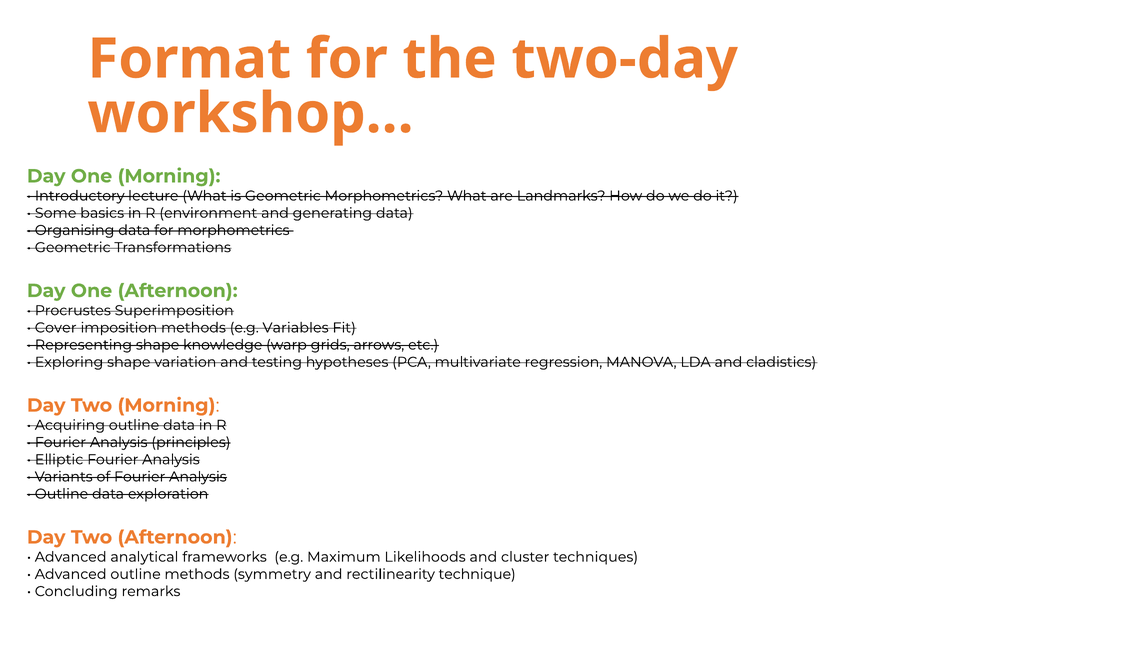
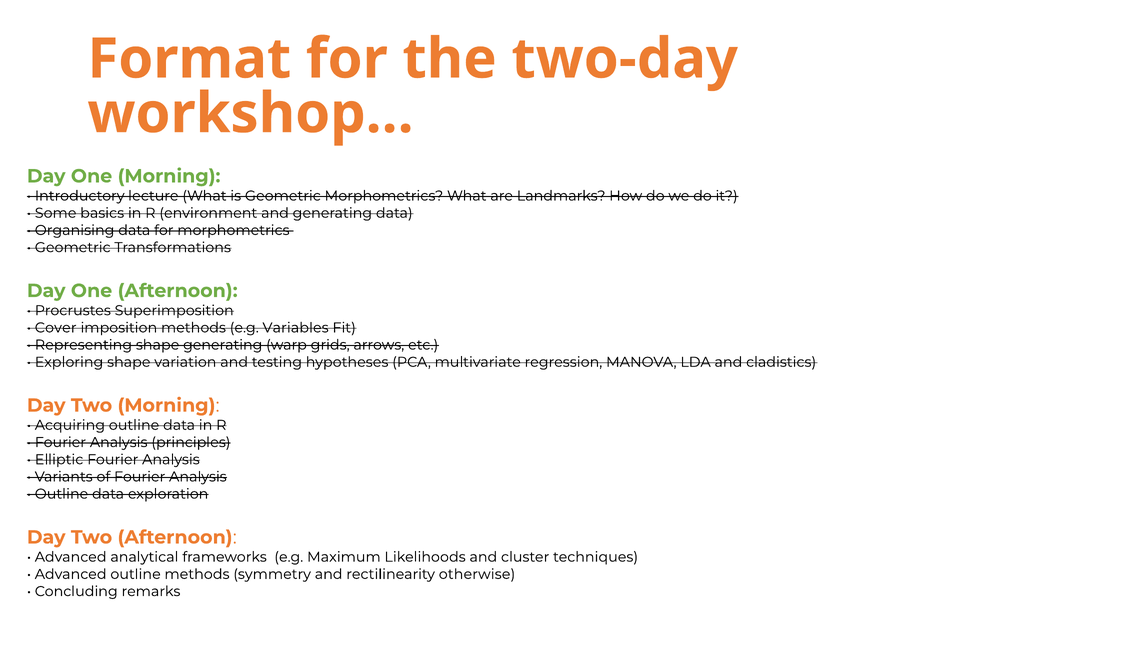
shape knowledge: knowledge -> generating
technique: technique -> otherwise
